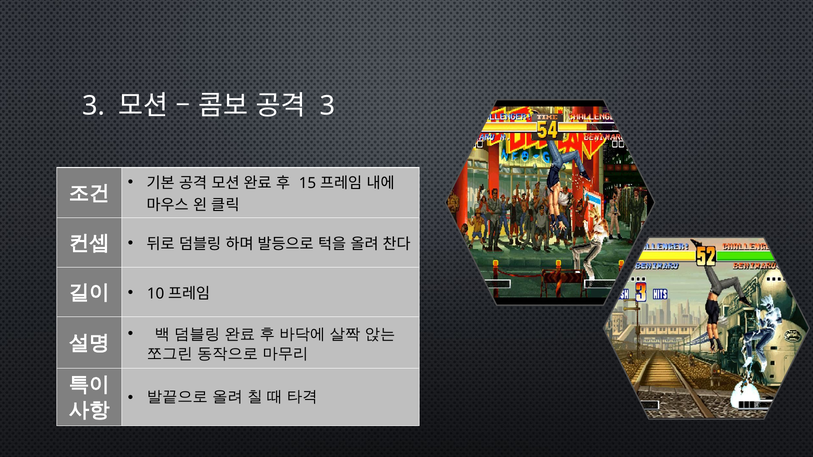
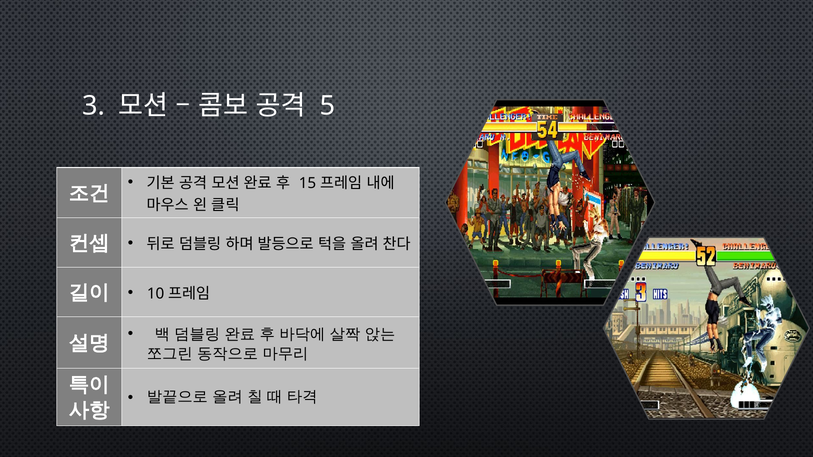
3 at (327, 106): 3 -> 5
